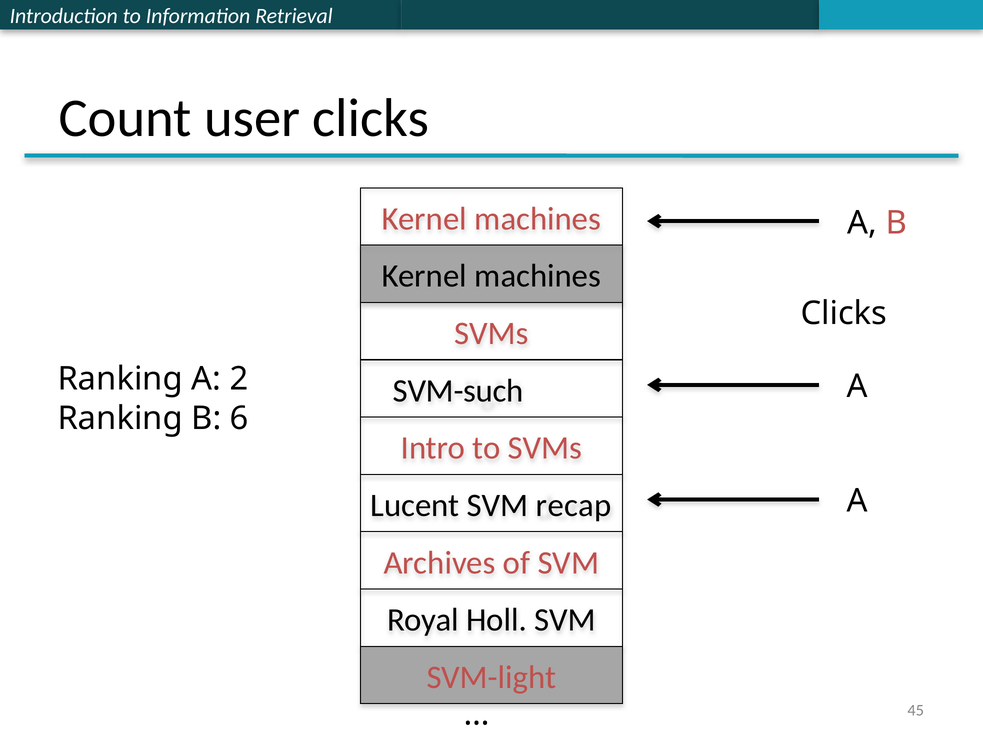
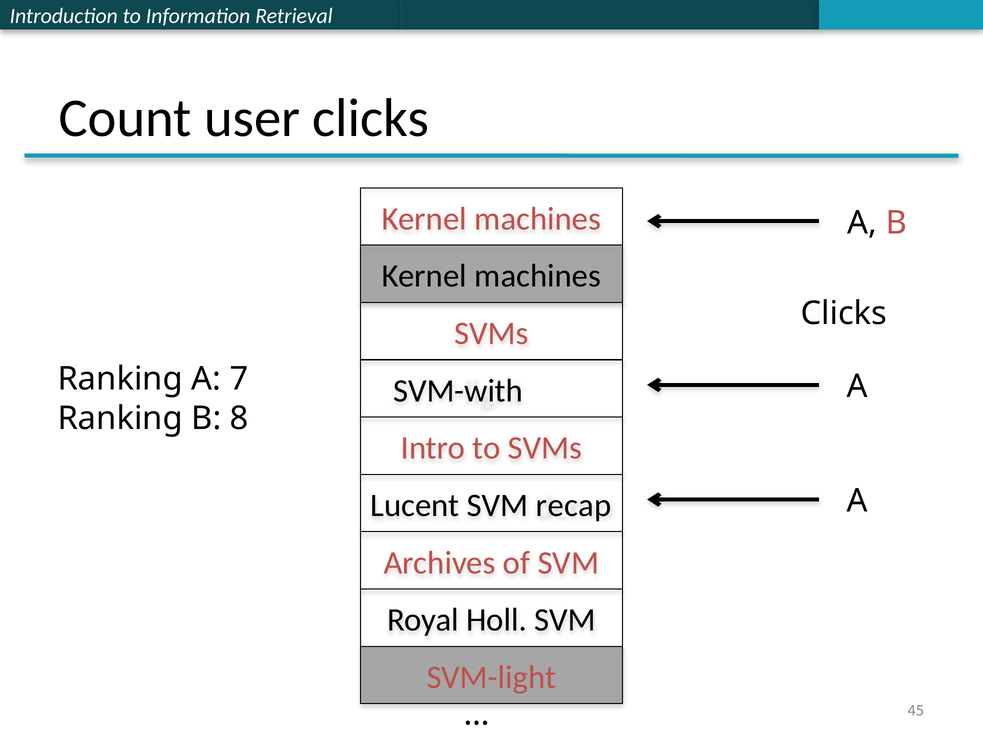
2: 2 -> 7
SVM-such: SVM-such -> SVM-with
6: 6 -> 8
